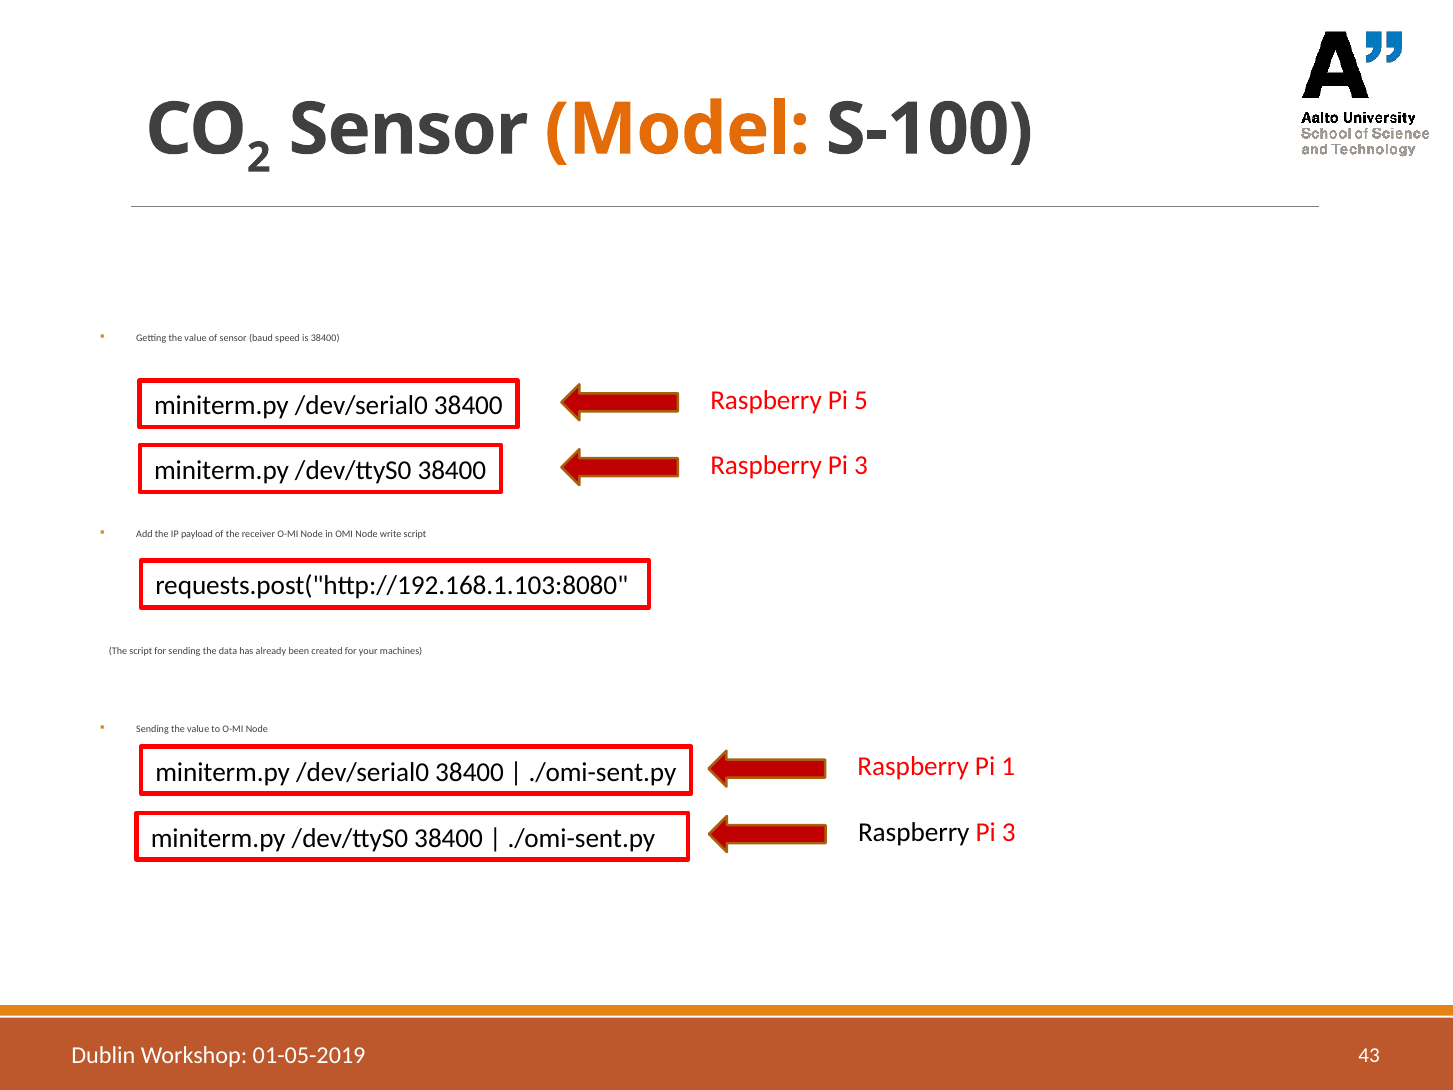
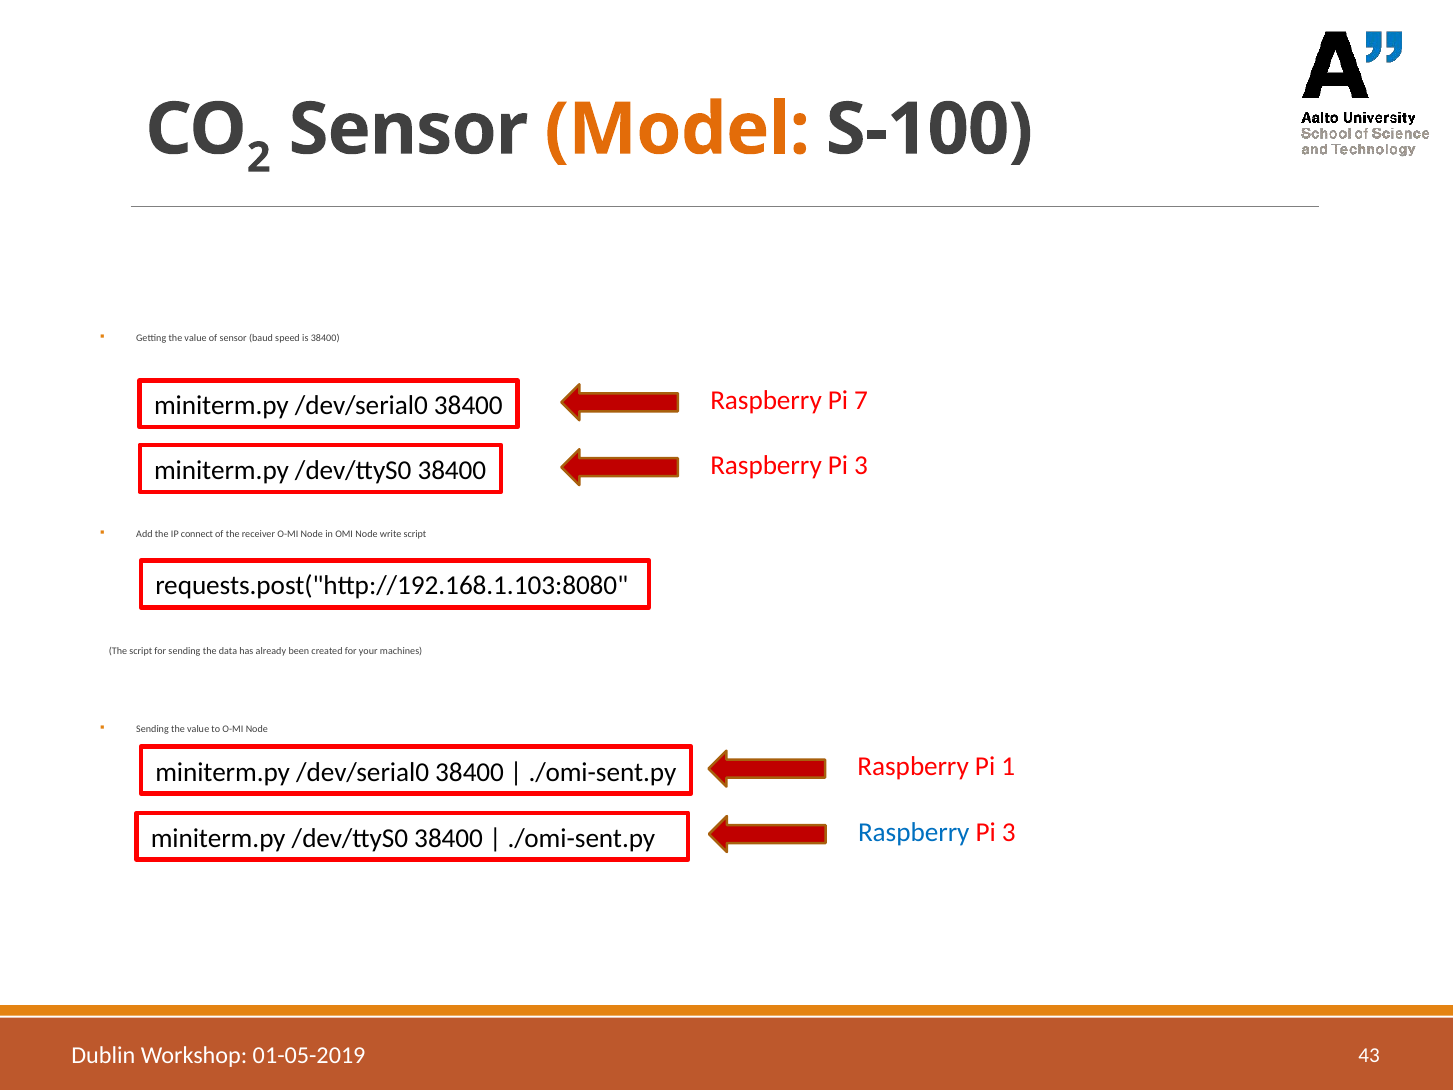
5: 5 -> 7
payload: payload -> connect
Raspberry at (914, 832) colour: black -> blue
